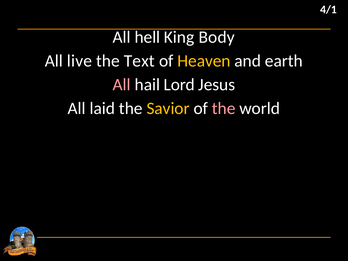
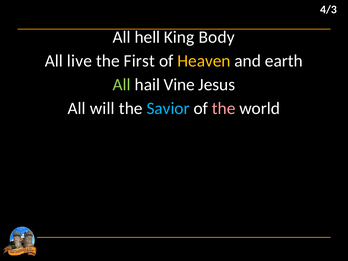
4/1: 4/1 -> 4/3
Text: Text -> First
All at (122, 85) colour: pink -> light green
Lord: Lord -> Vine
laid: laid -> will
Savior colour: yellow -> light blue
